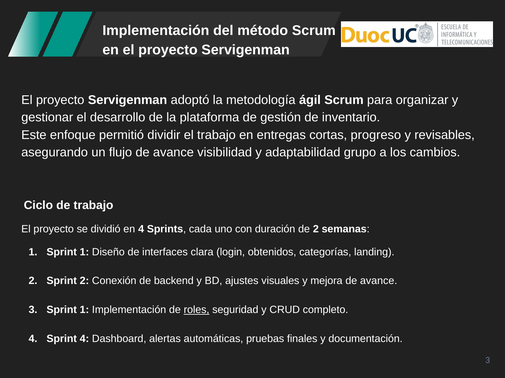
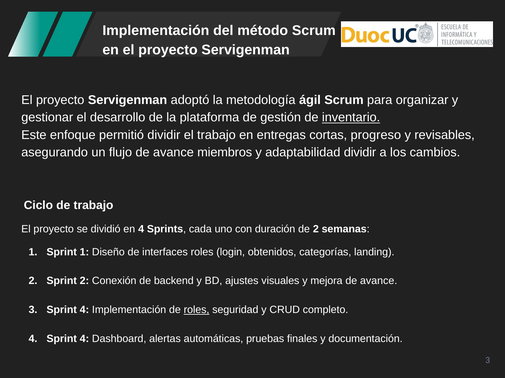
inventario underline: none -> present
visibilidad: visibilidad -> miembros
adaptabilidad grupo: grupo -> dividir
interfaces clara: clara -> roles
3 Sprint 1: 1 -> 4
